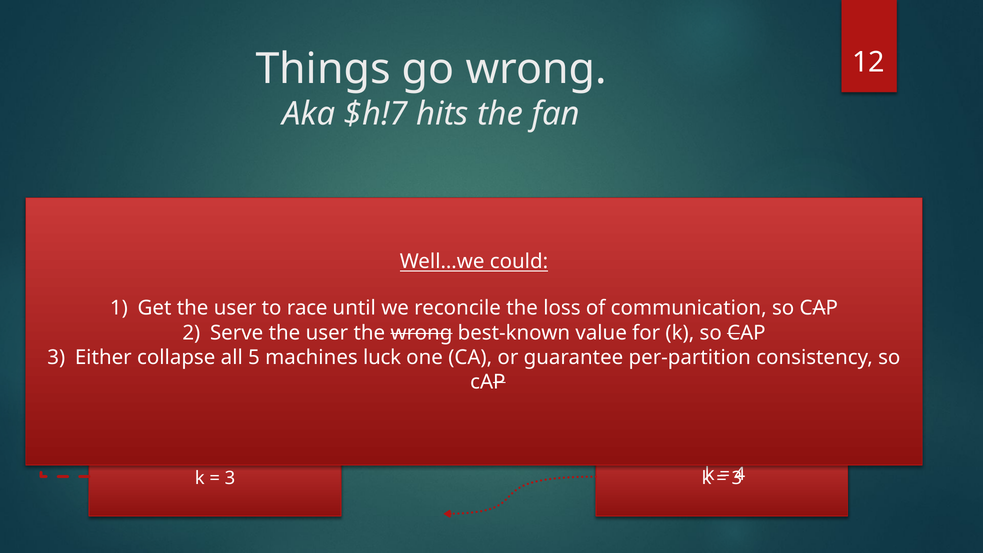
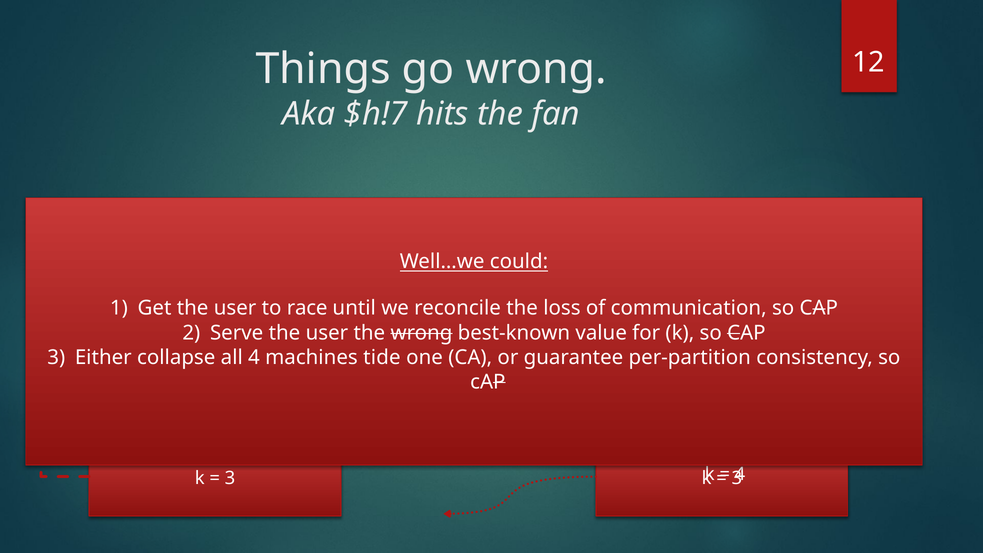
all 5: 5 -> 4
luck: luck -> tide
